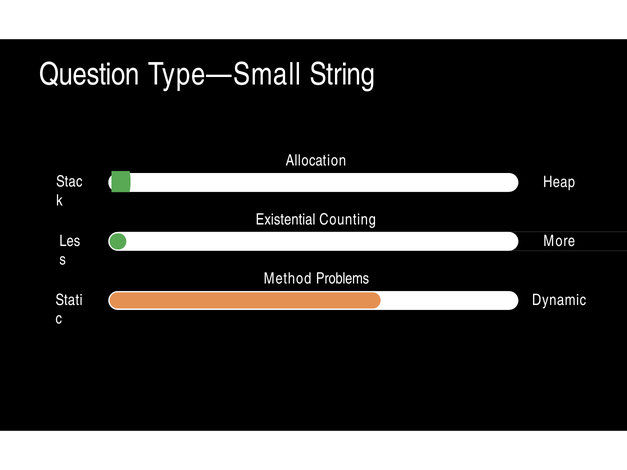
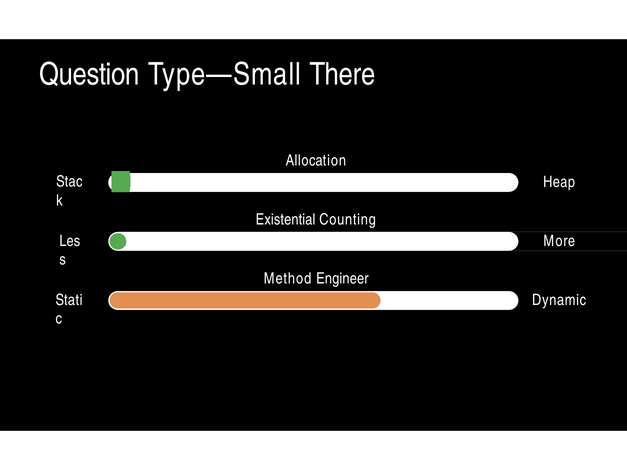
String: String -> There
Problems: Problems -> Engineer
